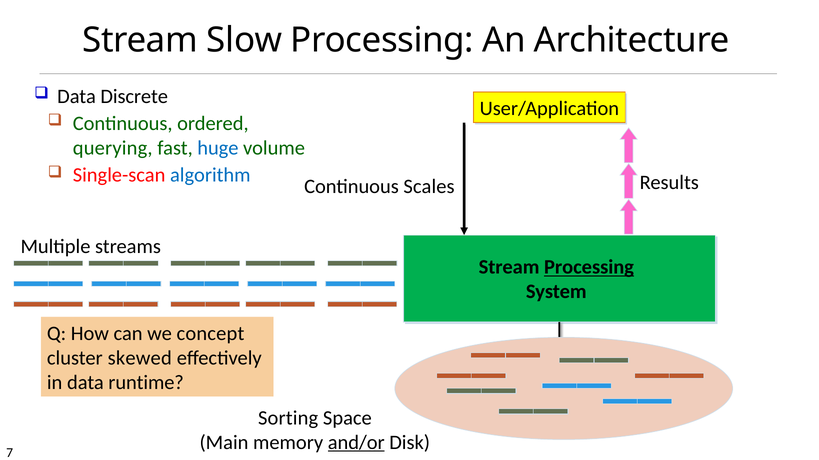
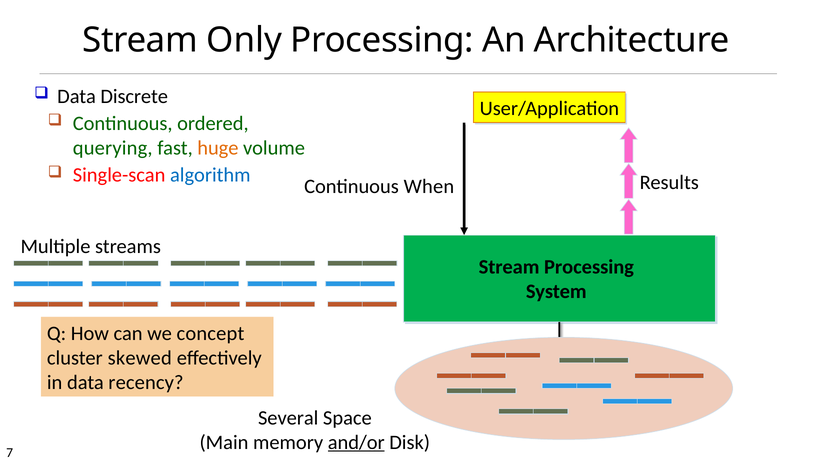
Slow: Slow -> Only
huge colour: blue -> orange
Scales: Scales -> When
Processing at (589, 268) underline: present -> none
runtime: runtime -> recency
Sorting: Sorting -> Several
